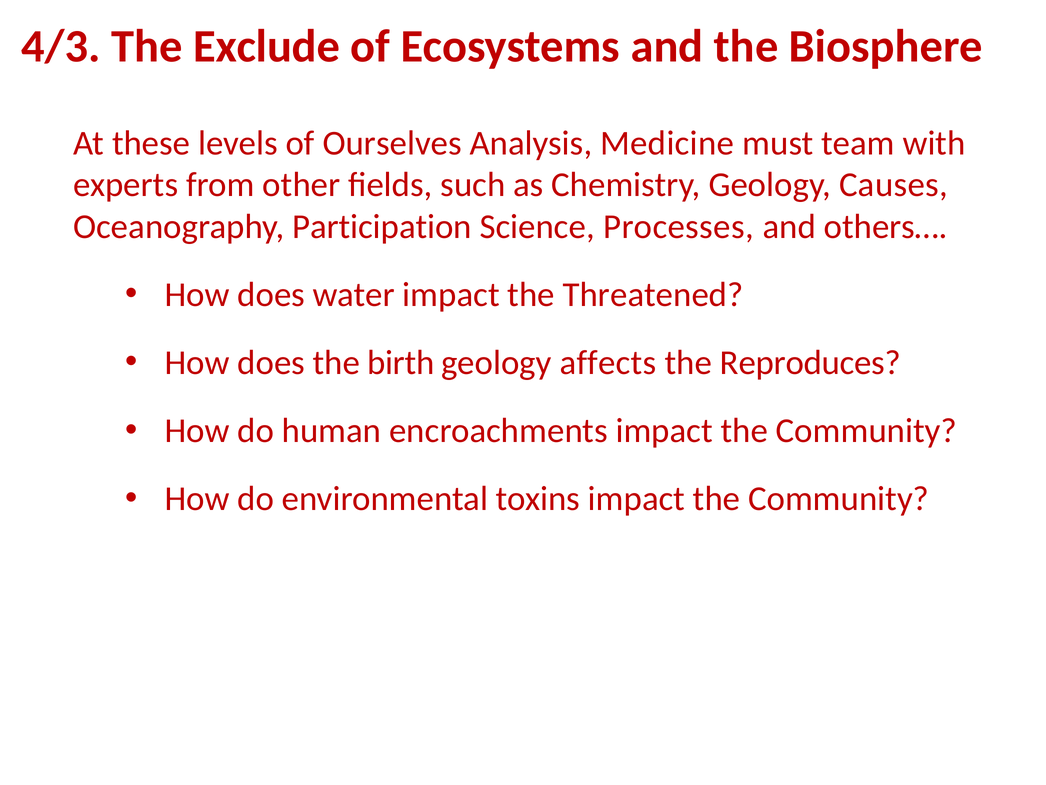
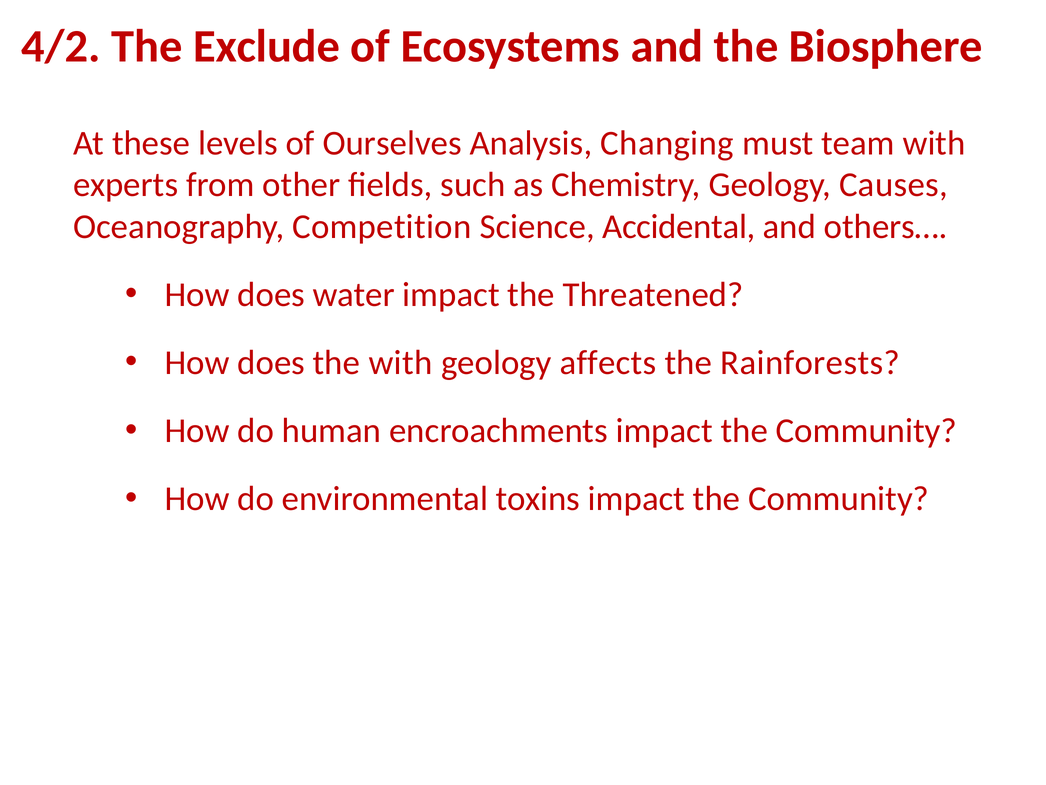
4/3: 4/3 -> 4/2
Medicine: Medicine -> Changing
Participation: Participation -> Competition
Processes: Processes -> Accidental
the birth: birth -> with
Reproduces: Reproduces -> Rainforests
